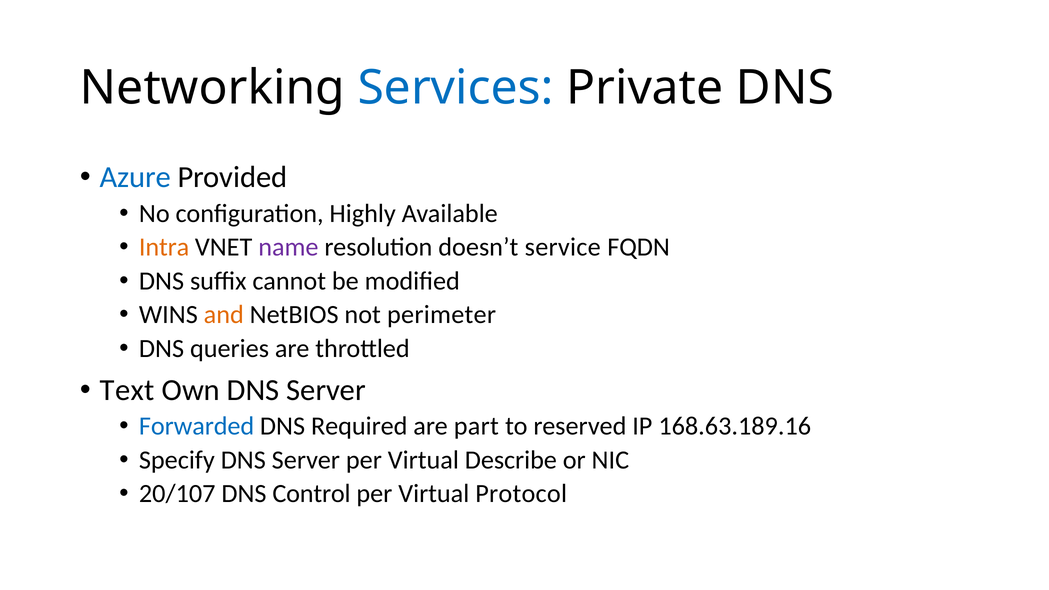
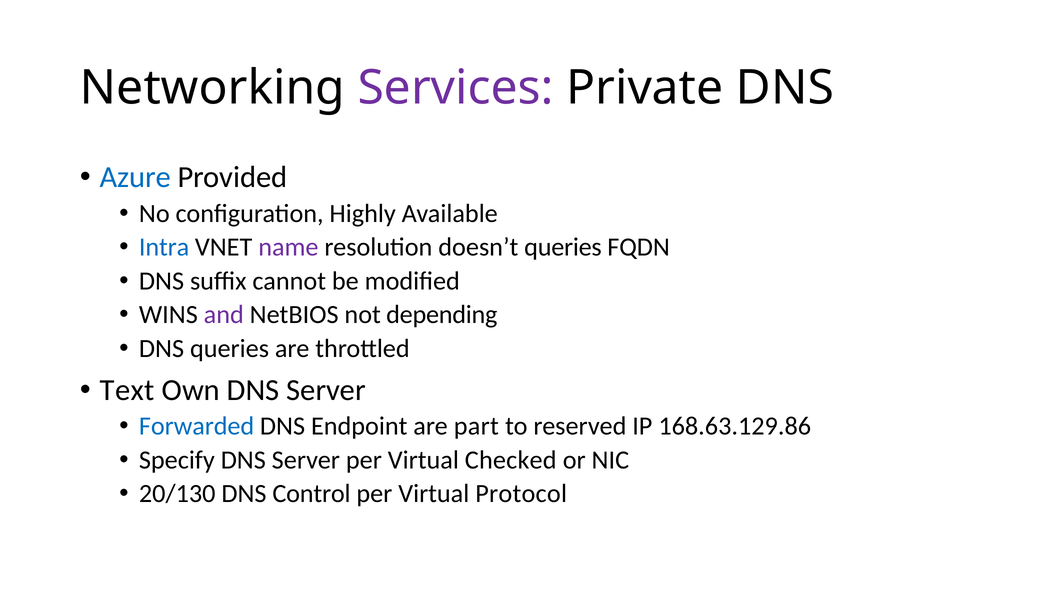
Services colour: blue -> purple
Intra colour: orange -> blue
doesn’t service: service -> queries
and colour: orange -> purple
perimeter: perimeter -> depending
Required: Required -> Endpoint
168.63.189.16: 168.63.189.16 -> 168.63.129.86
Describe: Describe -> Checked
20/107: 20/107 -> 20/130
